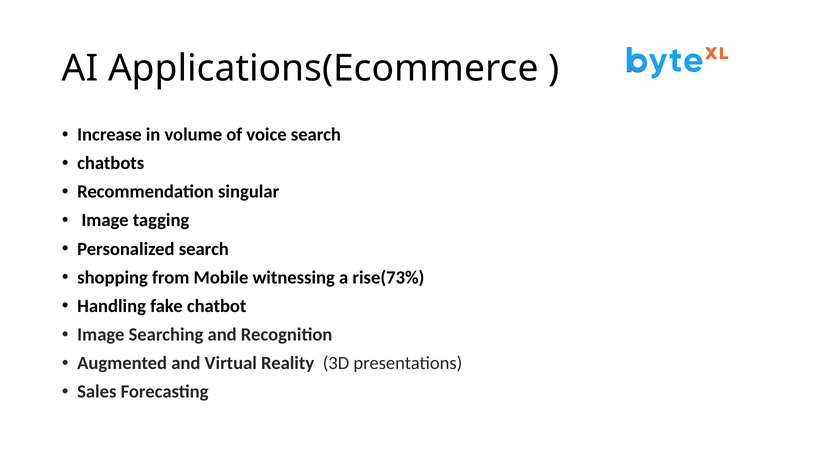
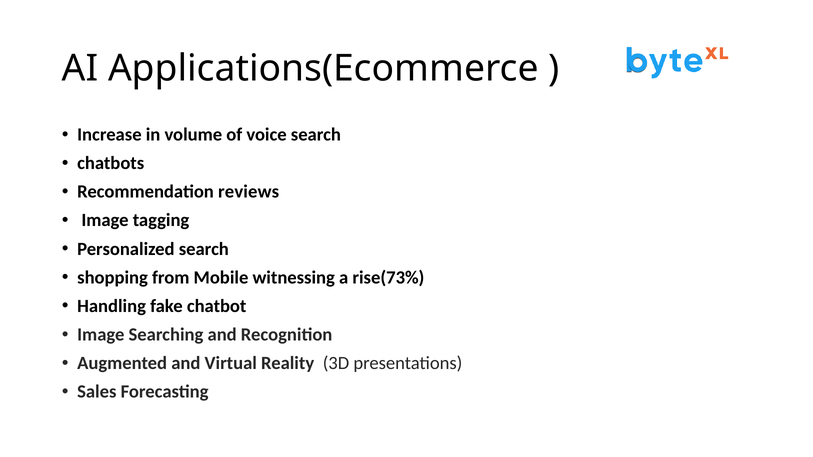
singular: singular -> reviews
